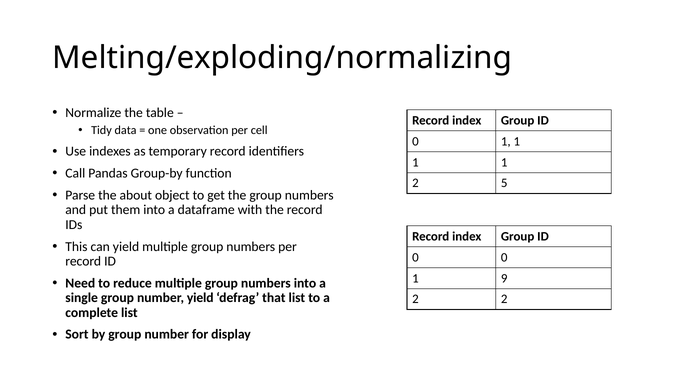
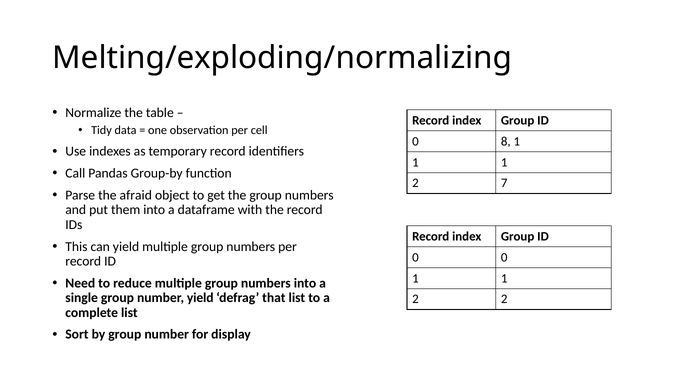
1 at (506, 141): 1 -> 8
5: 5 -> 7
about: about -> afraid
9 at (504, 278): 9 -> 1
